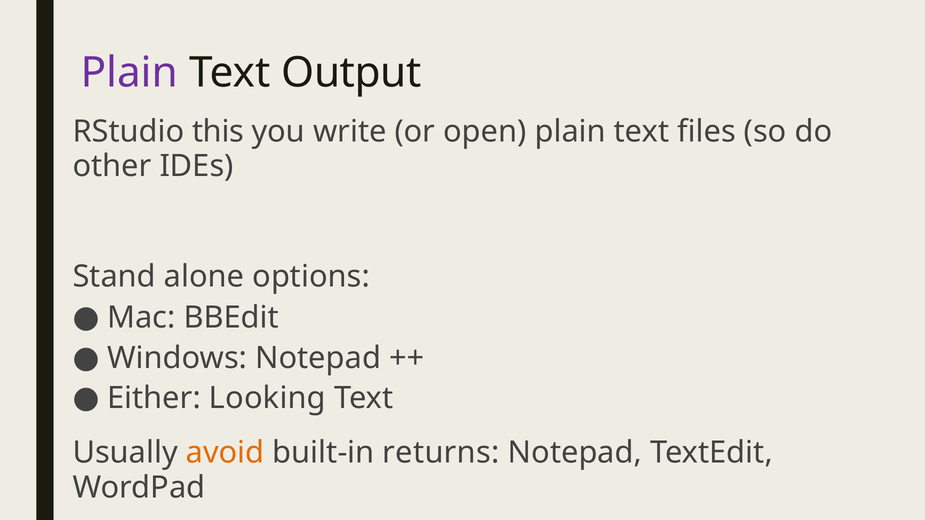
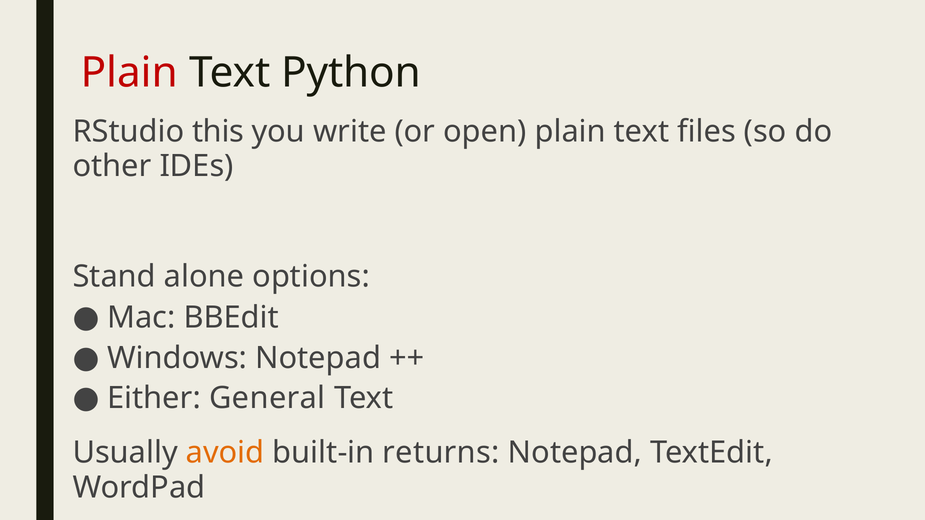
Plain at (129, 73) colour: purple -> red
Output: Output -> Python
Looking: Looking -> General
